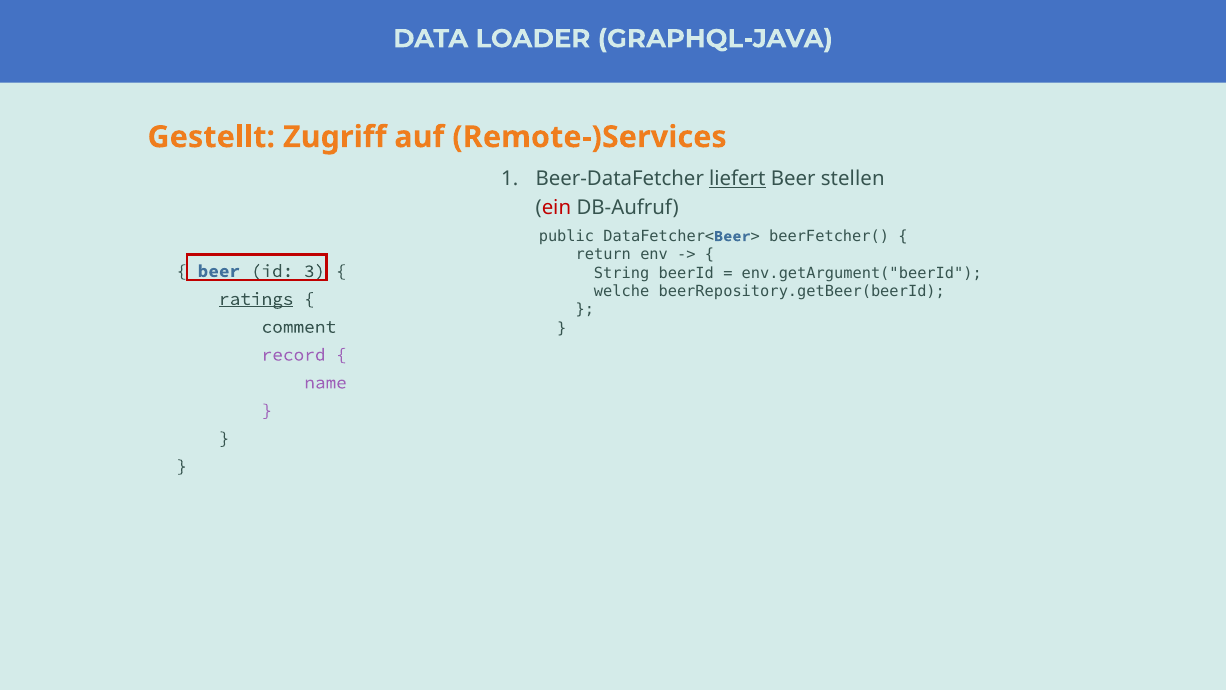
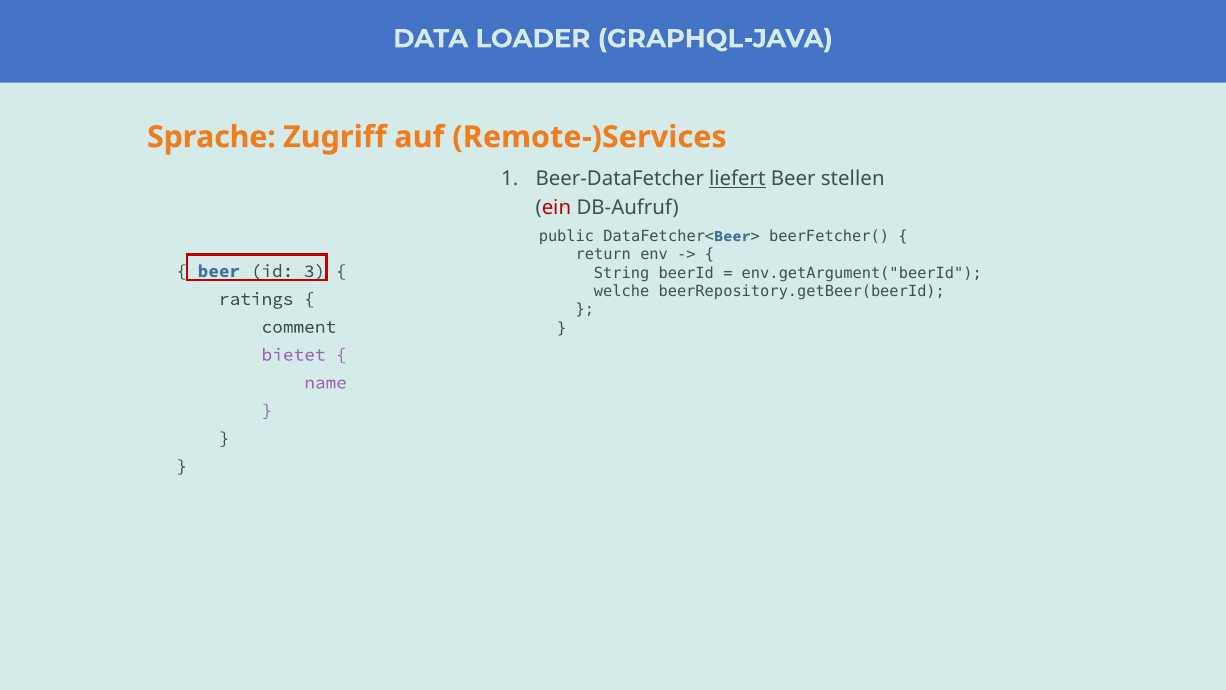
Gestellt: Gestellt -> Sprache
ratings underline: present -> none
record: record -> bietet
